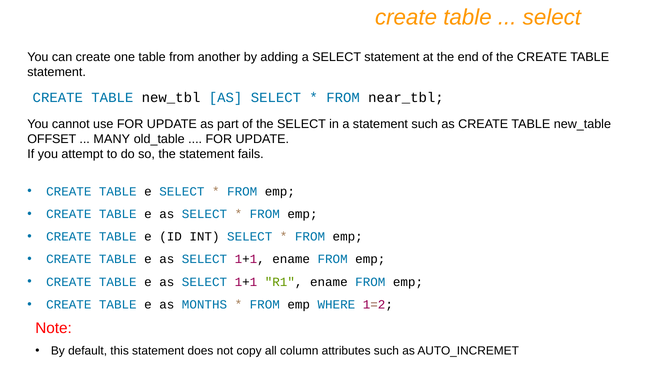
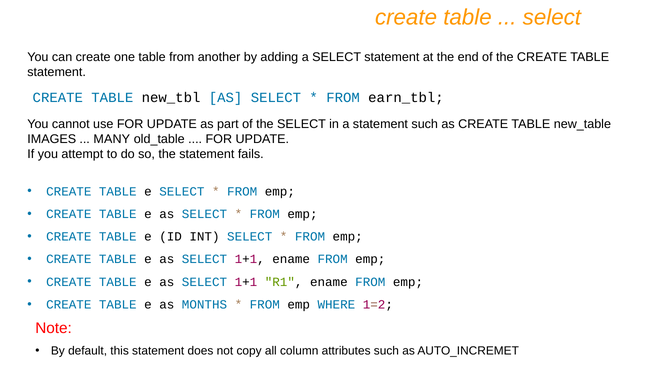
near_tbl: near_tbl -> earn_tbl
OFFSET: OFFSET -> IMAGES
